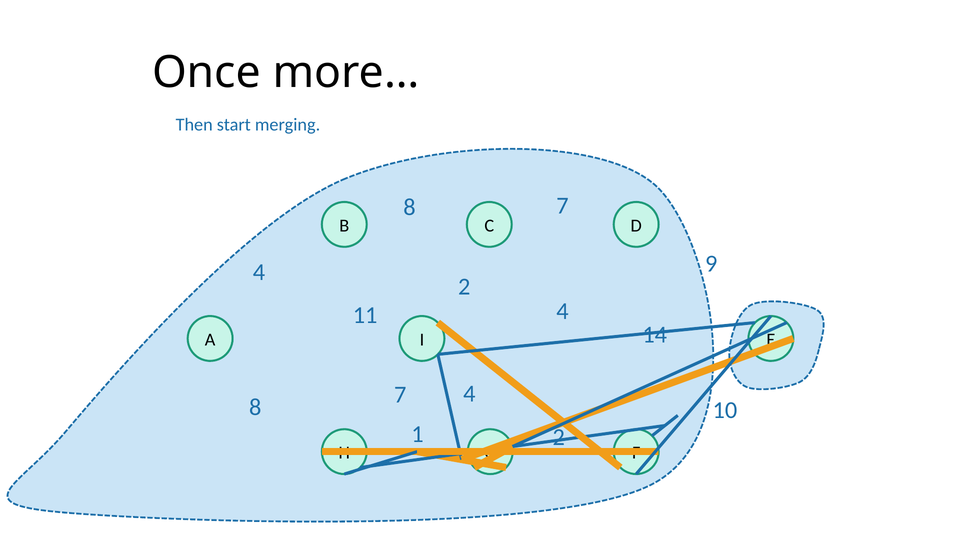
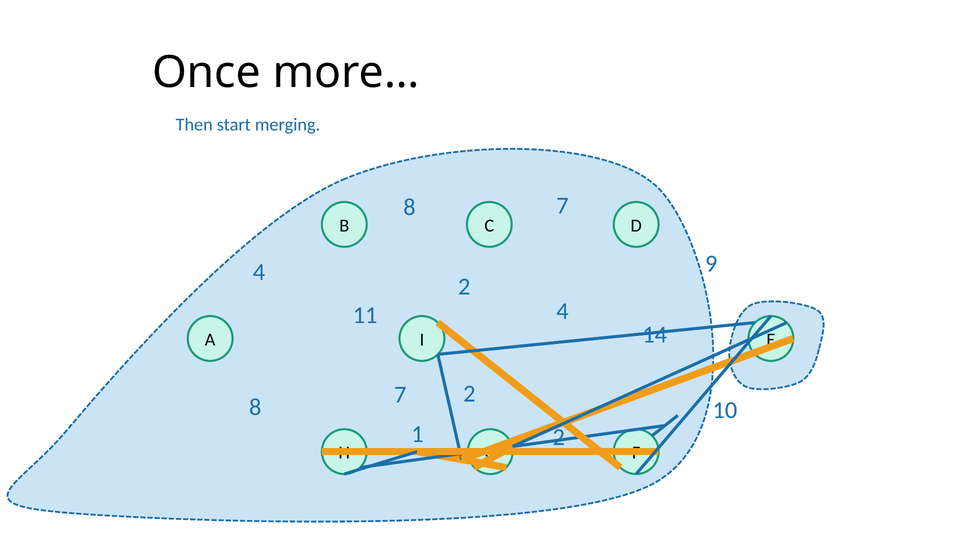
7 4: 4 -> 2
